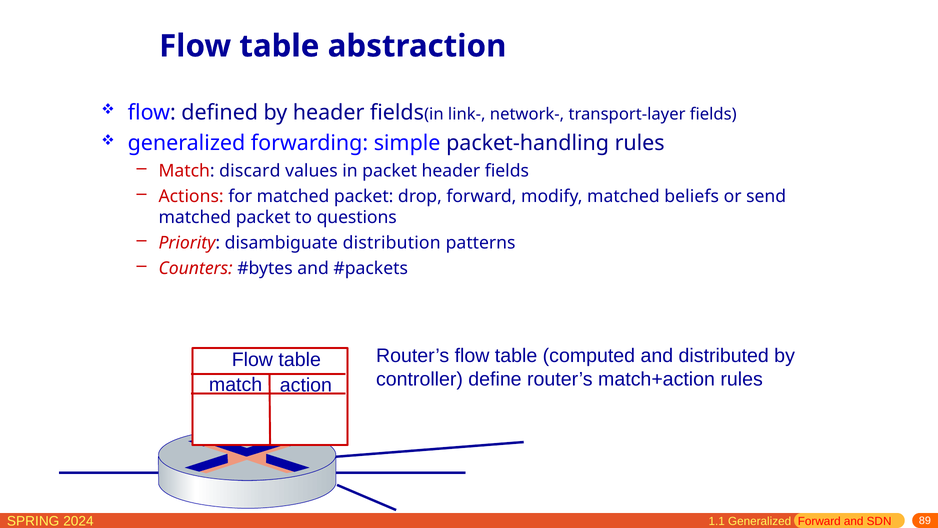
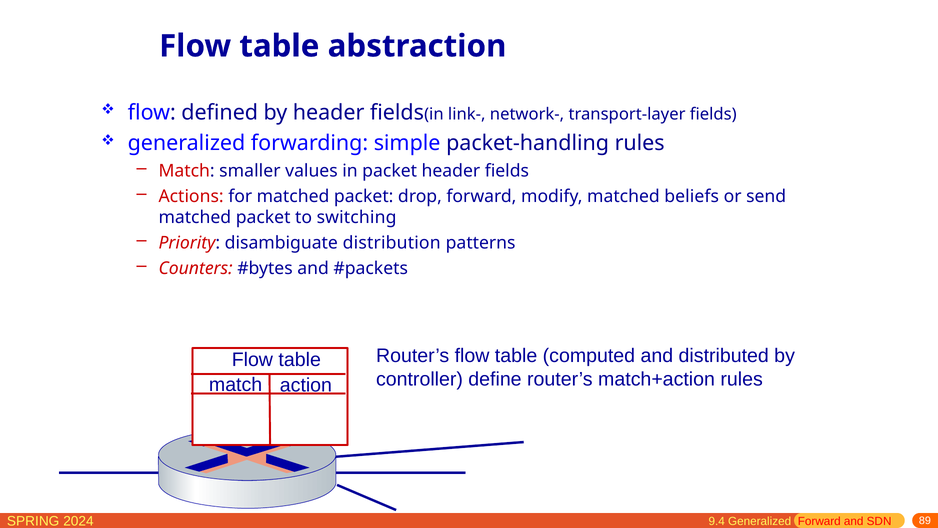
discard: discard -> smaller
questions: questions -> switching
1.1: 1.1 -> 9.4
